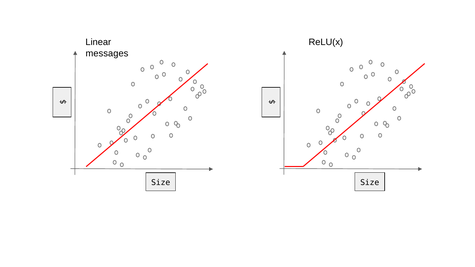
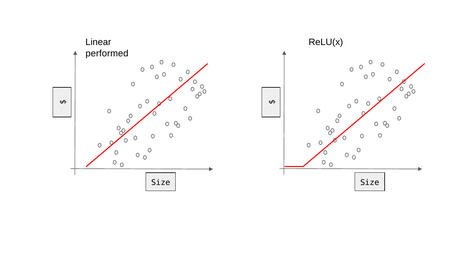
messages: messages -> performed
